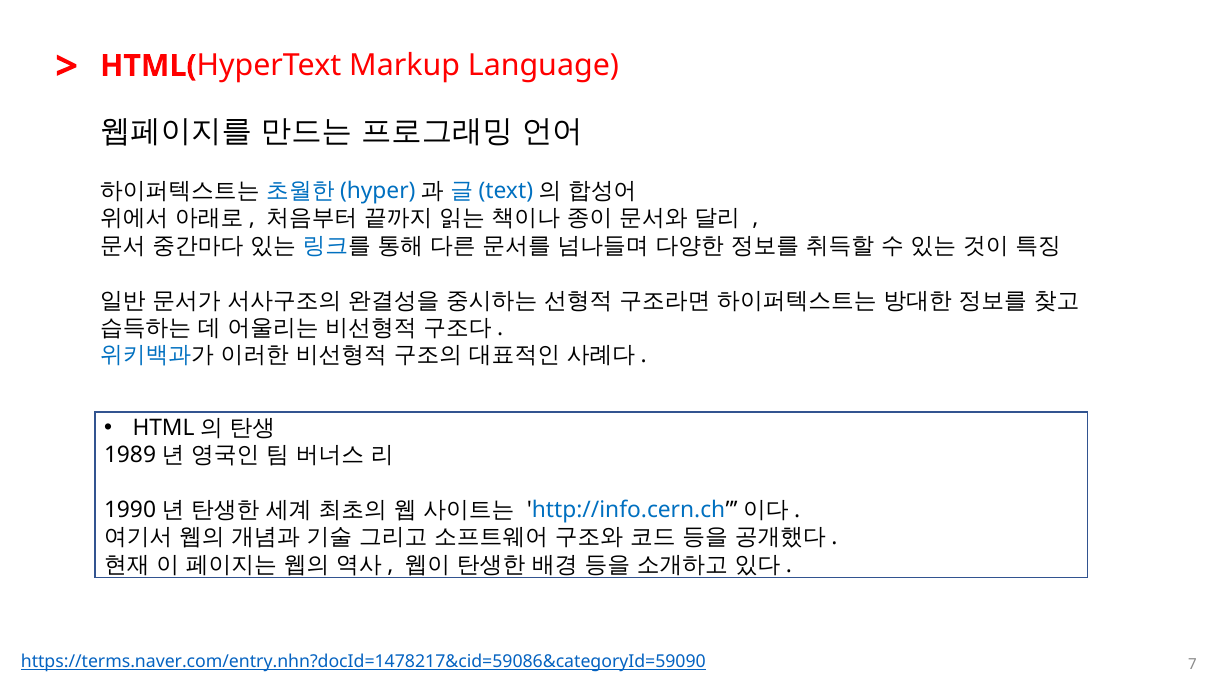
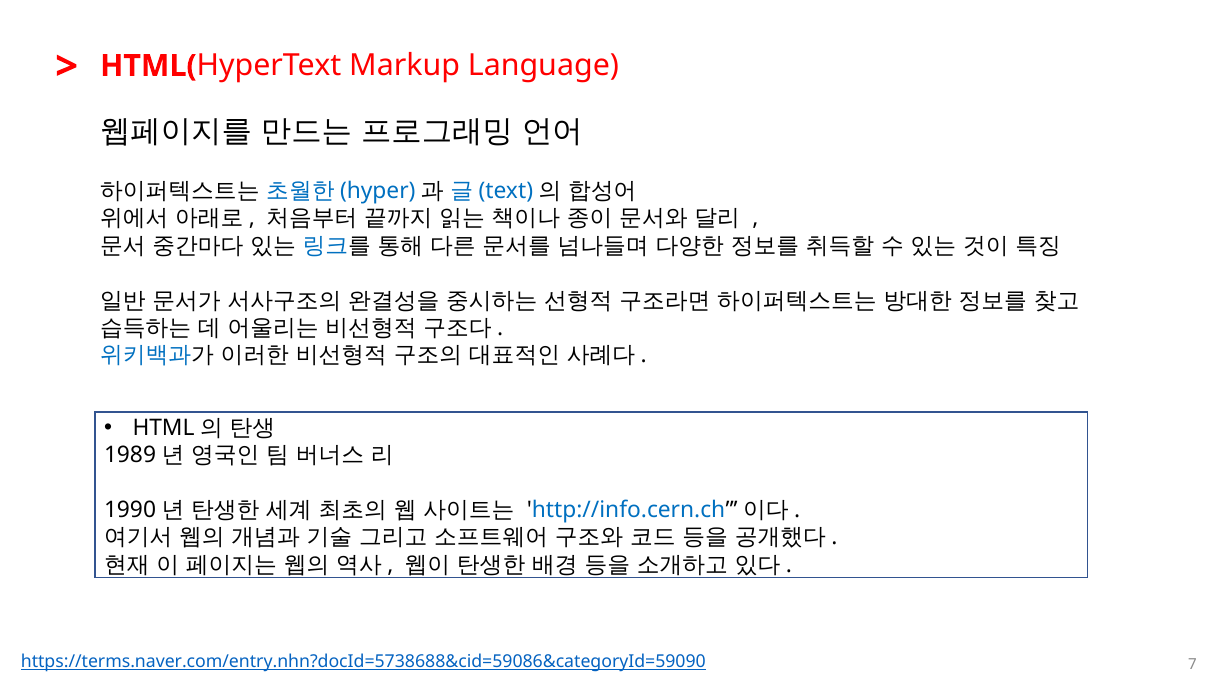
https://terms.naver.com/entry.nhn?docId=1478217&cid=59086&categoryId=59090: https://terms.naver.com/entry.nhn?docId=1478217&cid=59086&categoryId=59090 -> https://terms.naver.com/entry.nhn?docId=5738688&cid=59086&categoryId=59090
